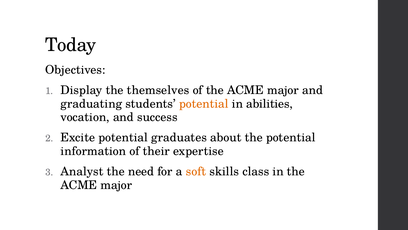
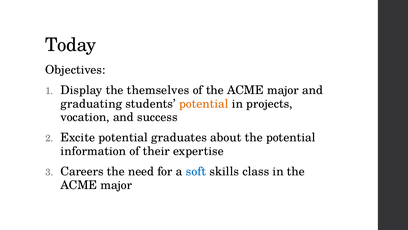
abilities: abilities -> projects
Analyst: Analyst -> Careers
soft colour: orange -> blue
